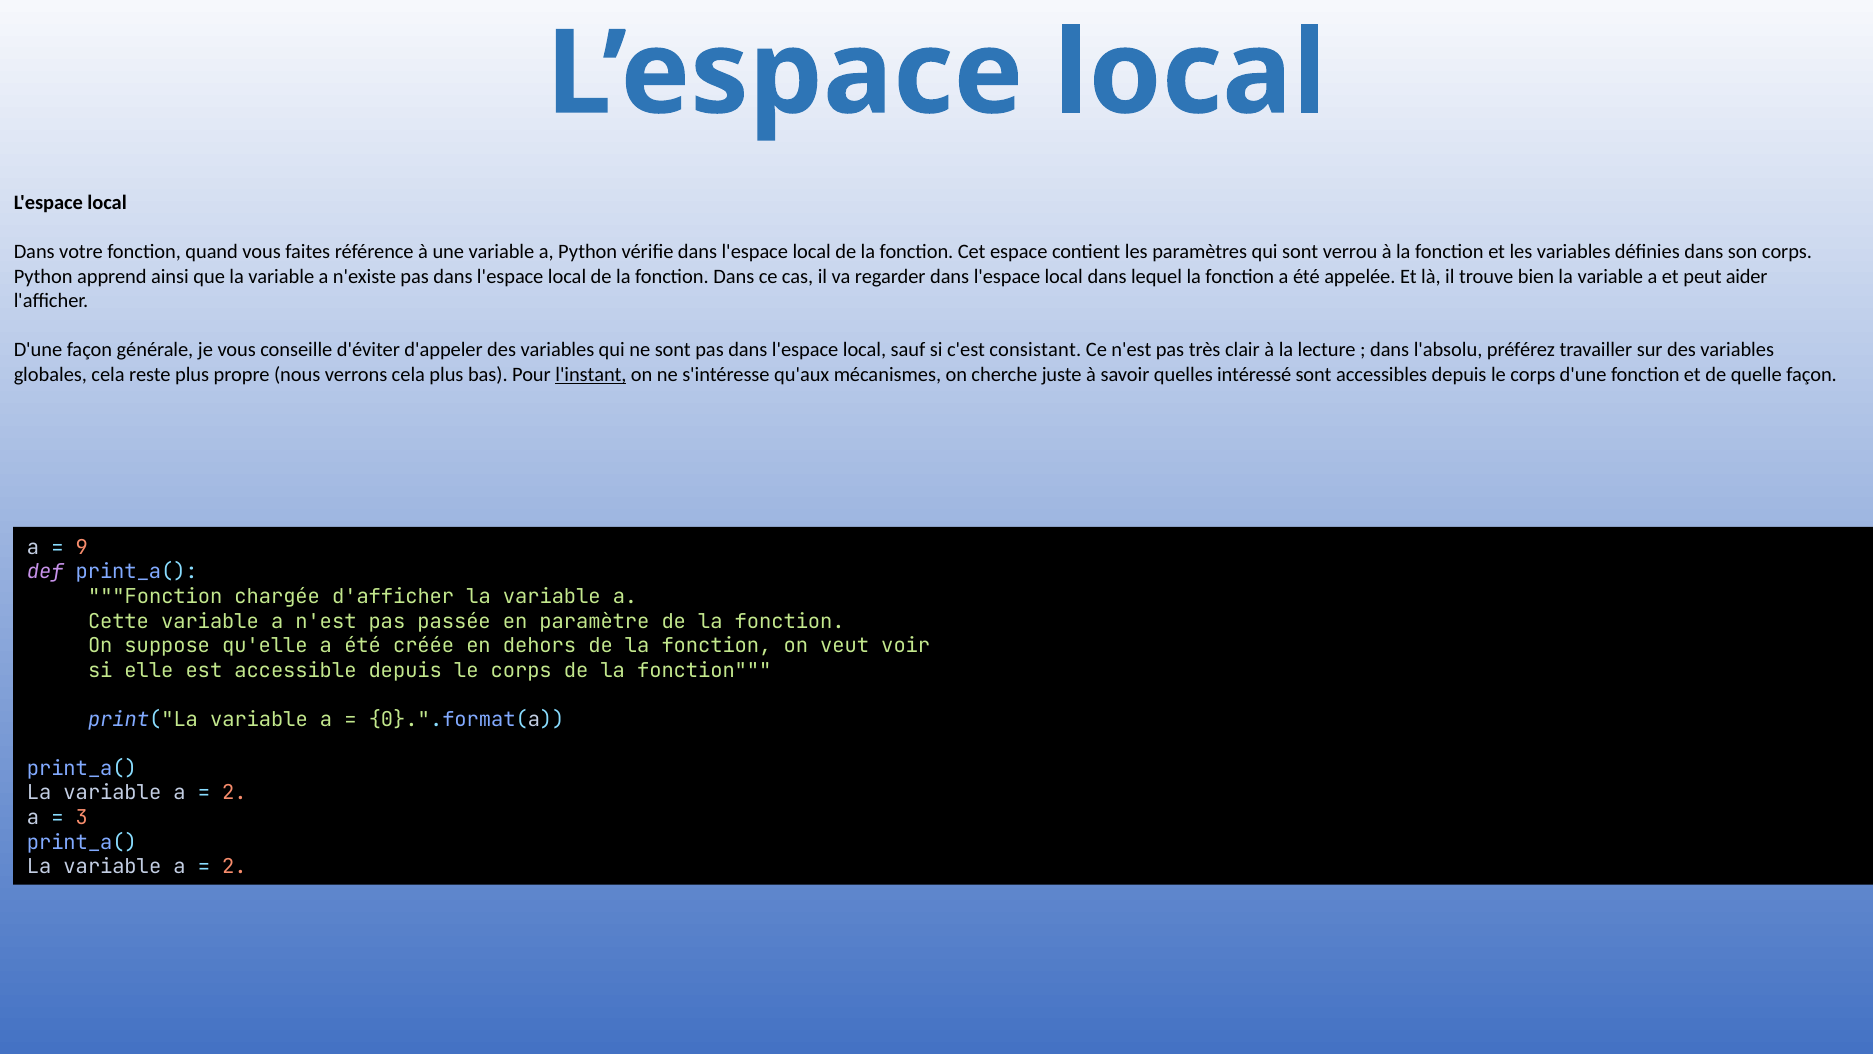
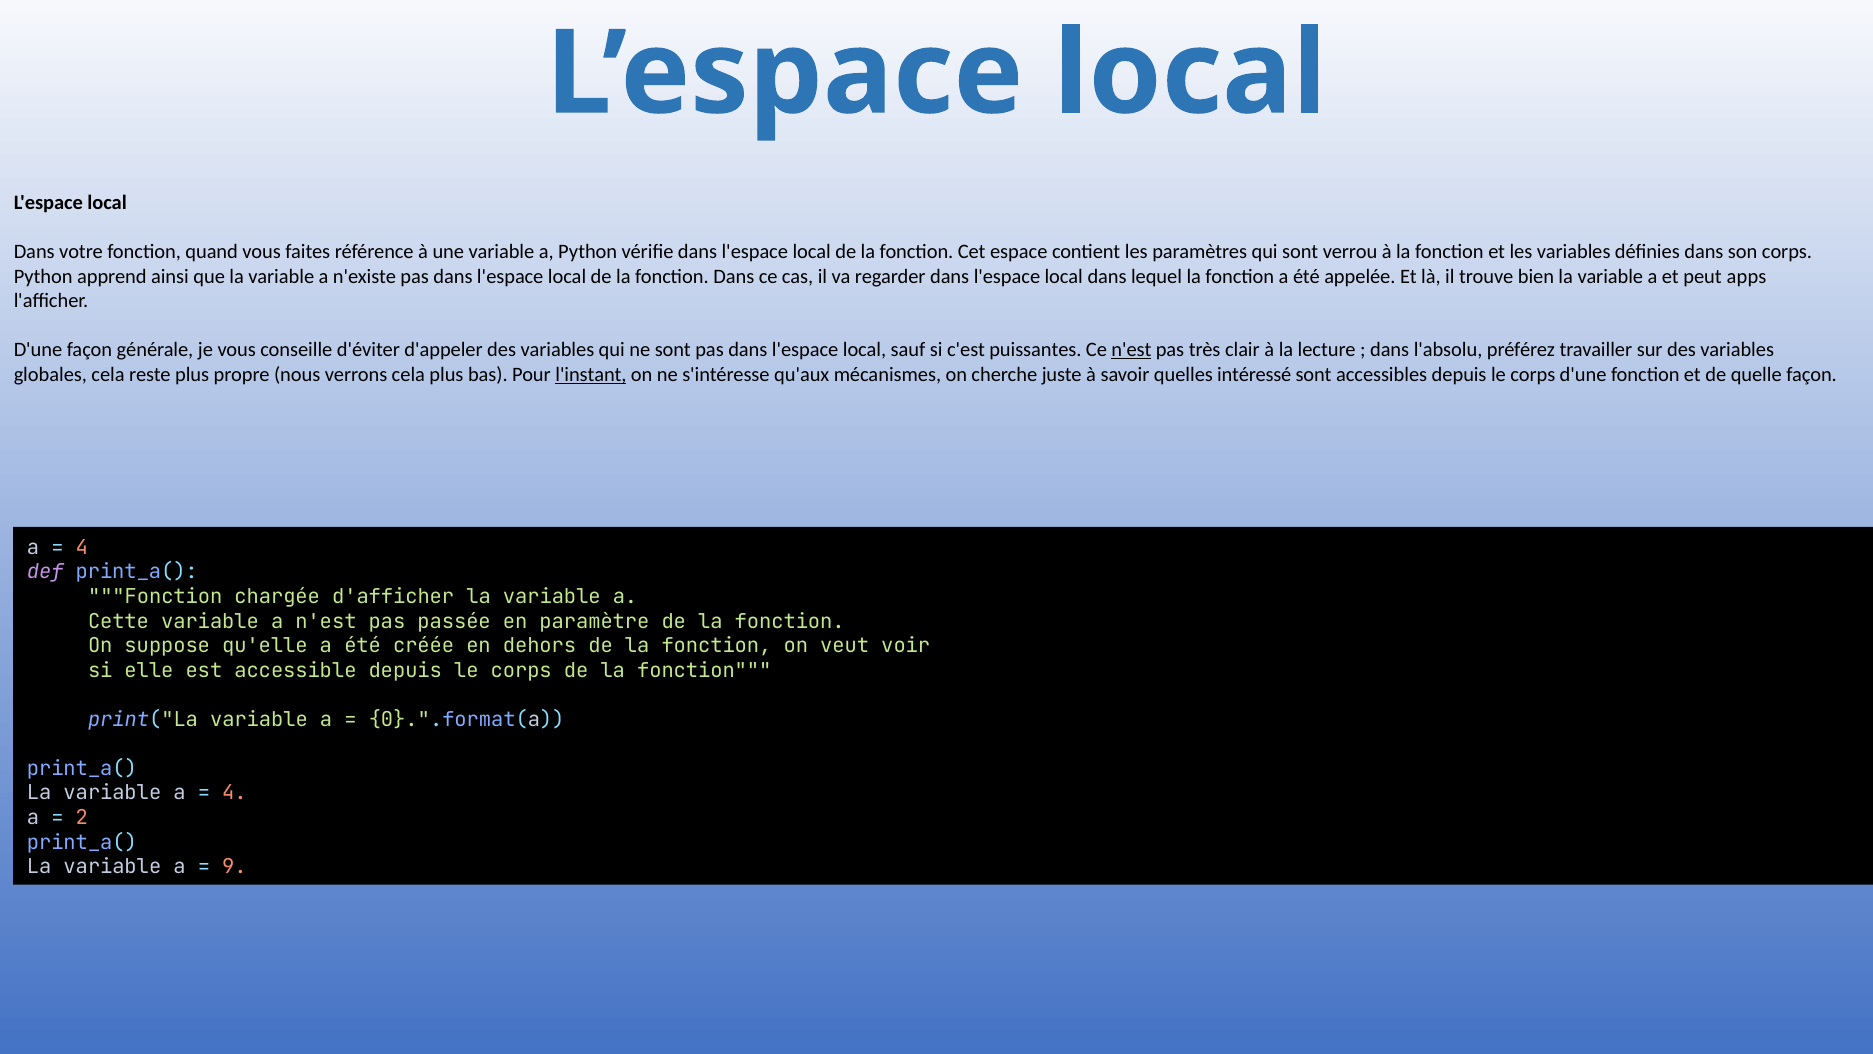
aider: aider -> apps
consistant: consistant -> puissantes
n'est at (1131, 350) underline: none -> present
9 at (82, 547): 9 -> 4
2 at (234, 793): 2 -> 4
3: 3 -> 2
2 at (234, 867): 2 -> 9
